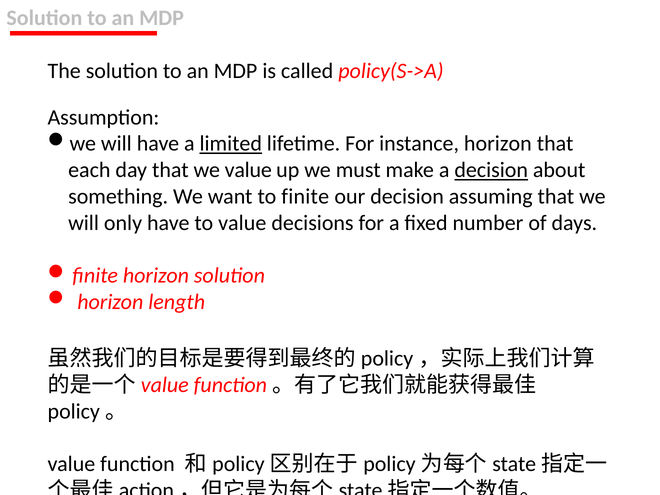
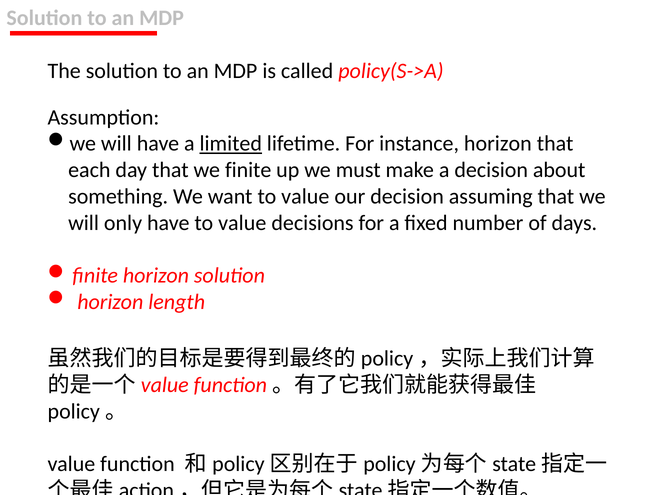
we value: value -> finite
decision at (491, 170) underline: present -> none
want to finite: finite -> value
